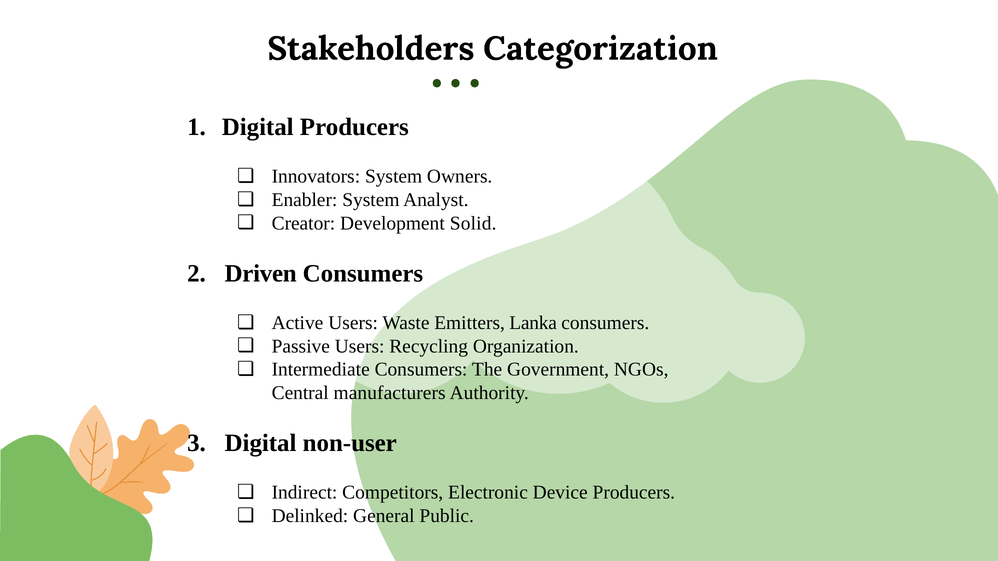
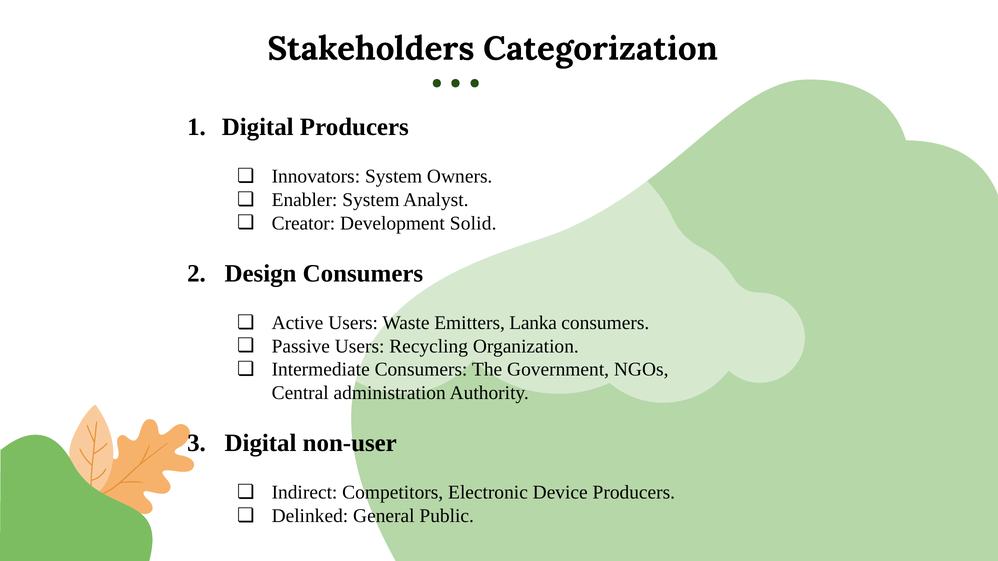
Driven: Driven -> Design
manufacturers: manufacturers -> administration
